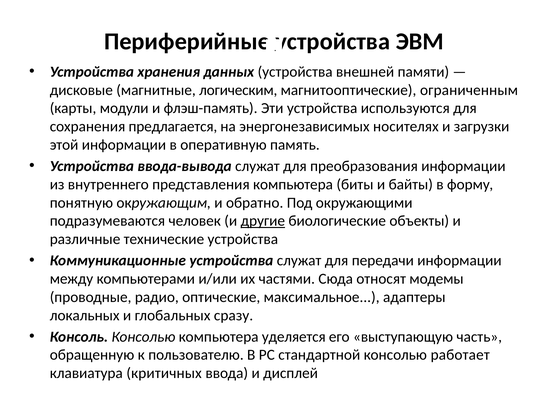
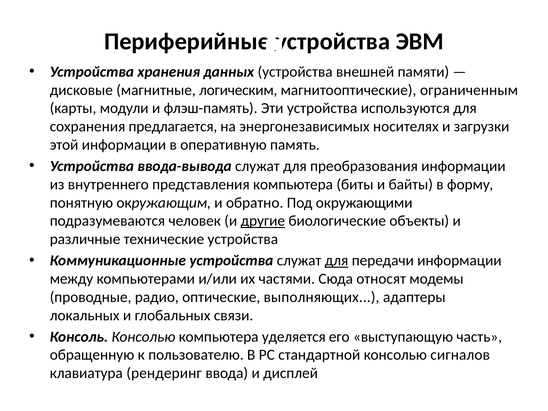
для at (337, 261) underline: none -> present
максимальное: максимальное -> выполняющих
сразу: сразу -> связи
работает: работает -> сигналов
критичных: критичных -> рендеринг
